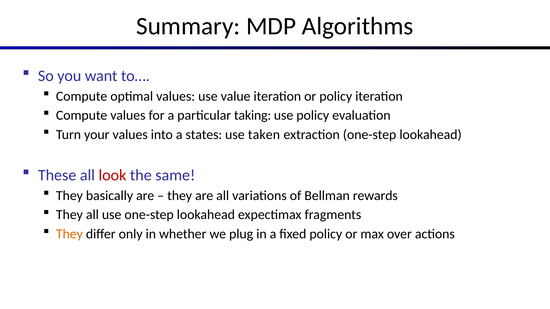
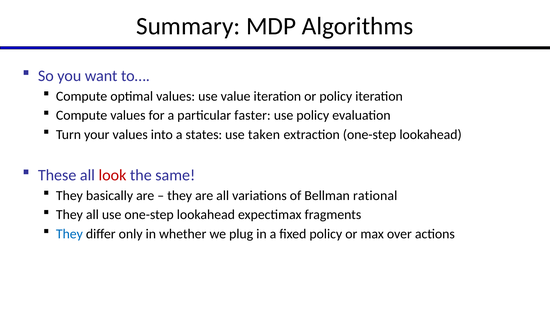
taking: taking -> faster
rewards: rewards -> rational
They at (69, 234) colour: orange -> blue
